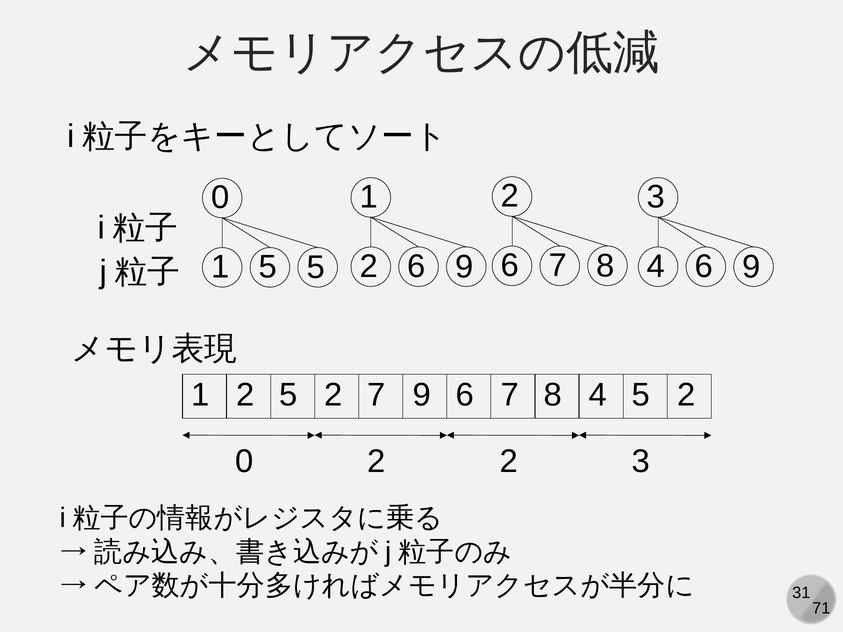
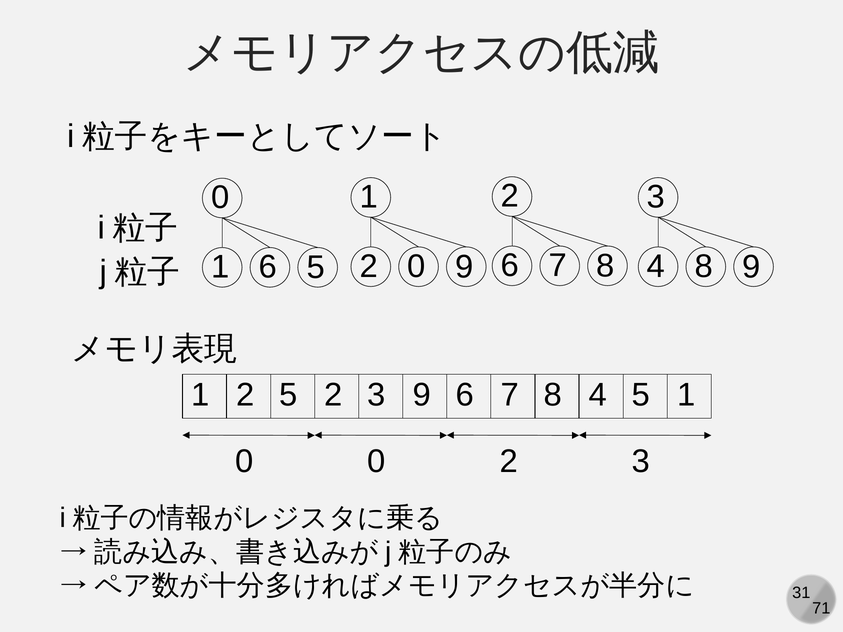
6 at (416, 266): 6 -> 0
4 6: 6 -> 8
1 5: 5 -> 6
5 2 7: 7 -> 3
4 5 2: 2 -> 1
0 2: 2 -> 0
